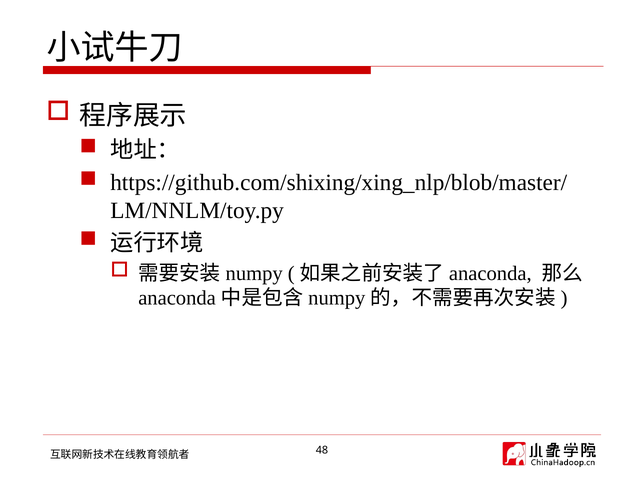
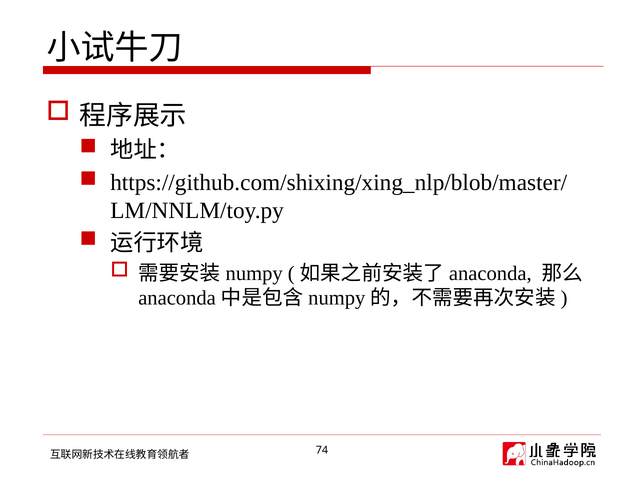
48: 48 -> 74
